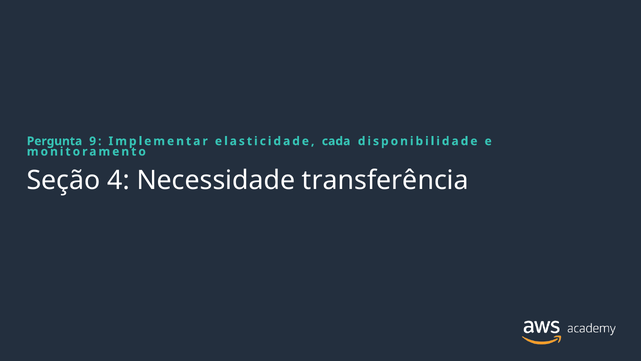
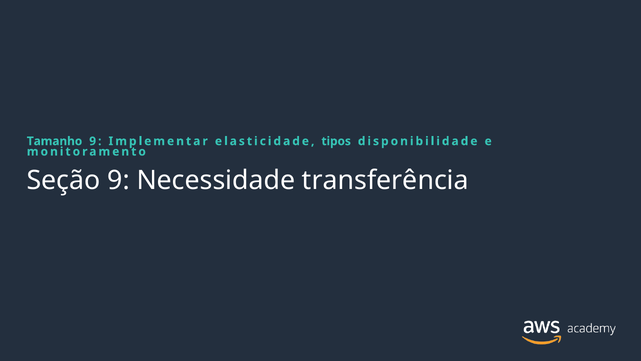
Pergunta: Pergunta -> Tamanho
cada: cada -> tipos
Seção 4: 4 -> 9
